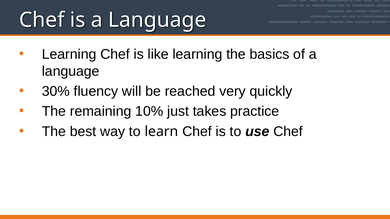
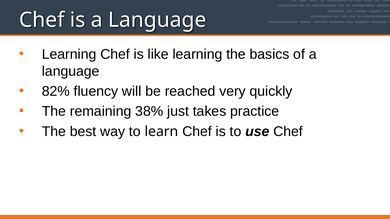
30%: 30% -> 82%
10%: 10% -> 38%
